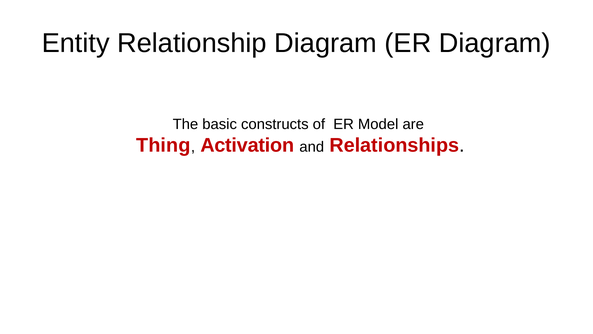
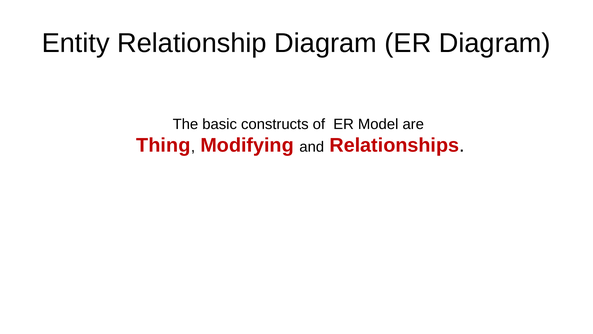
Activation: Activation -> Modifying
